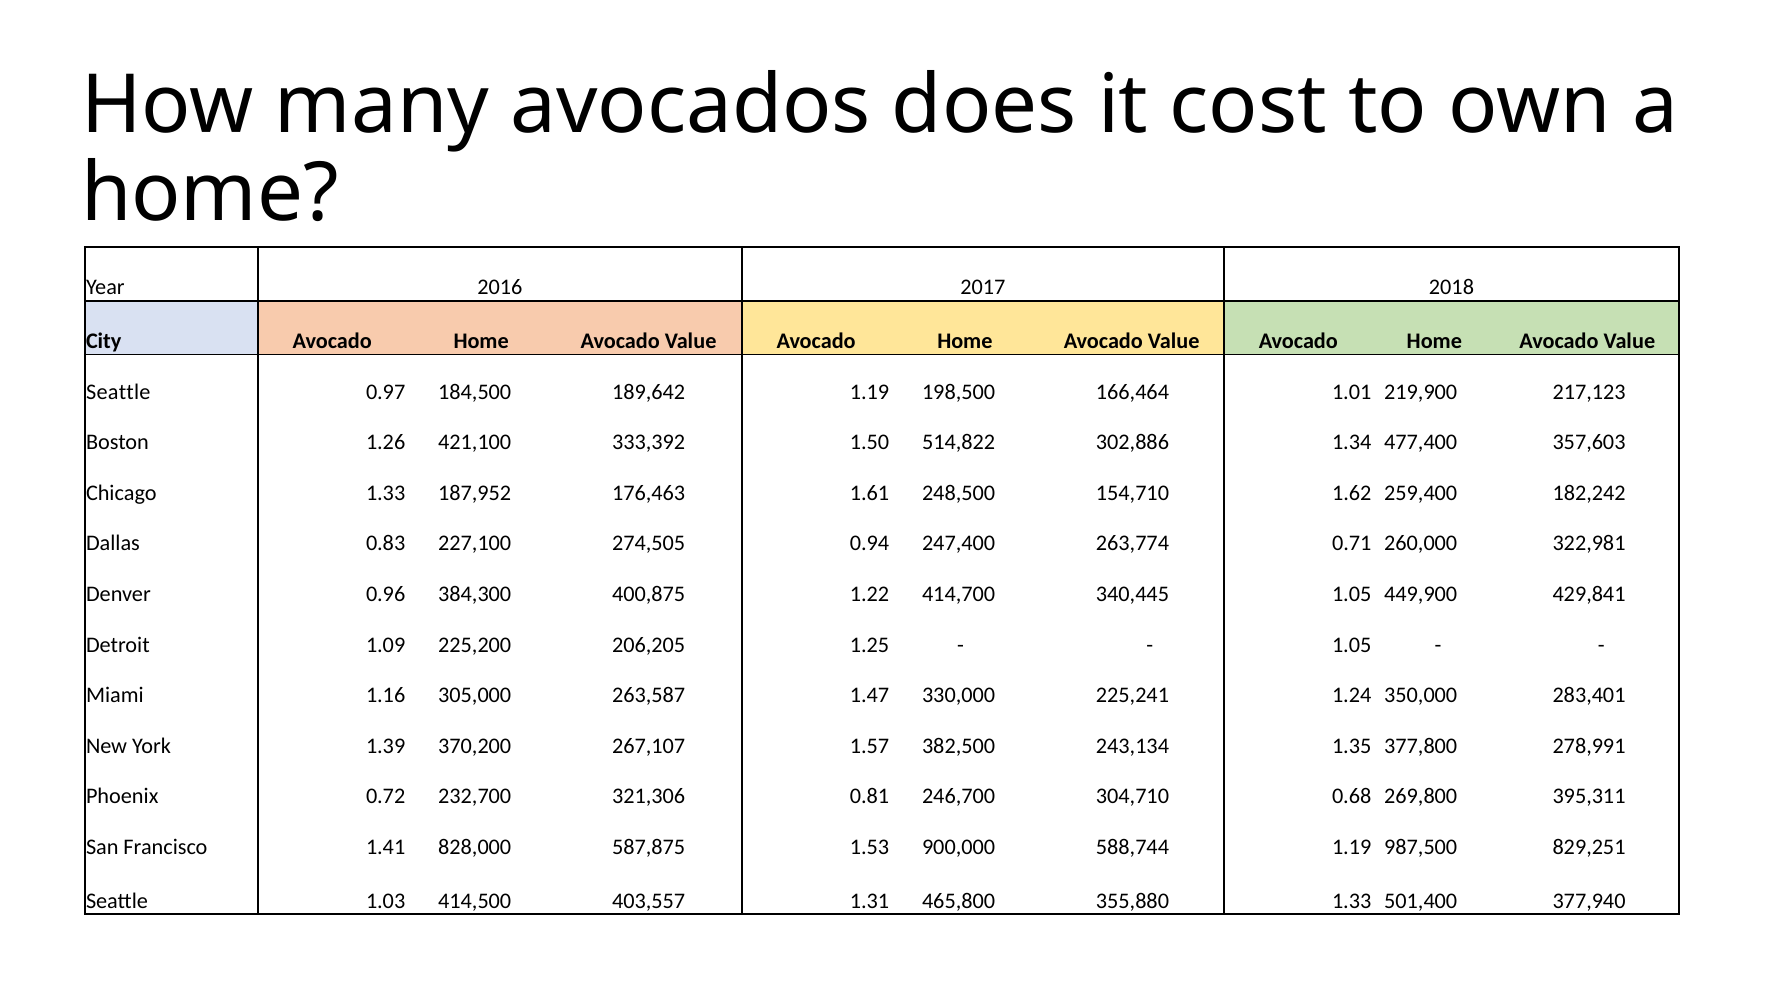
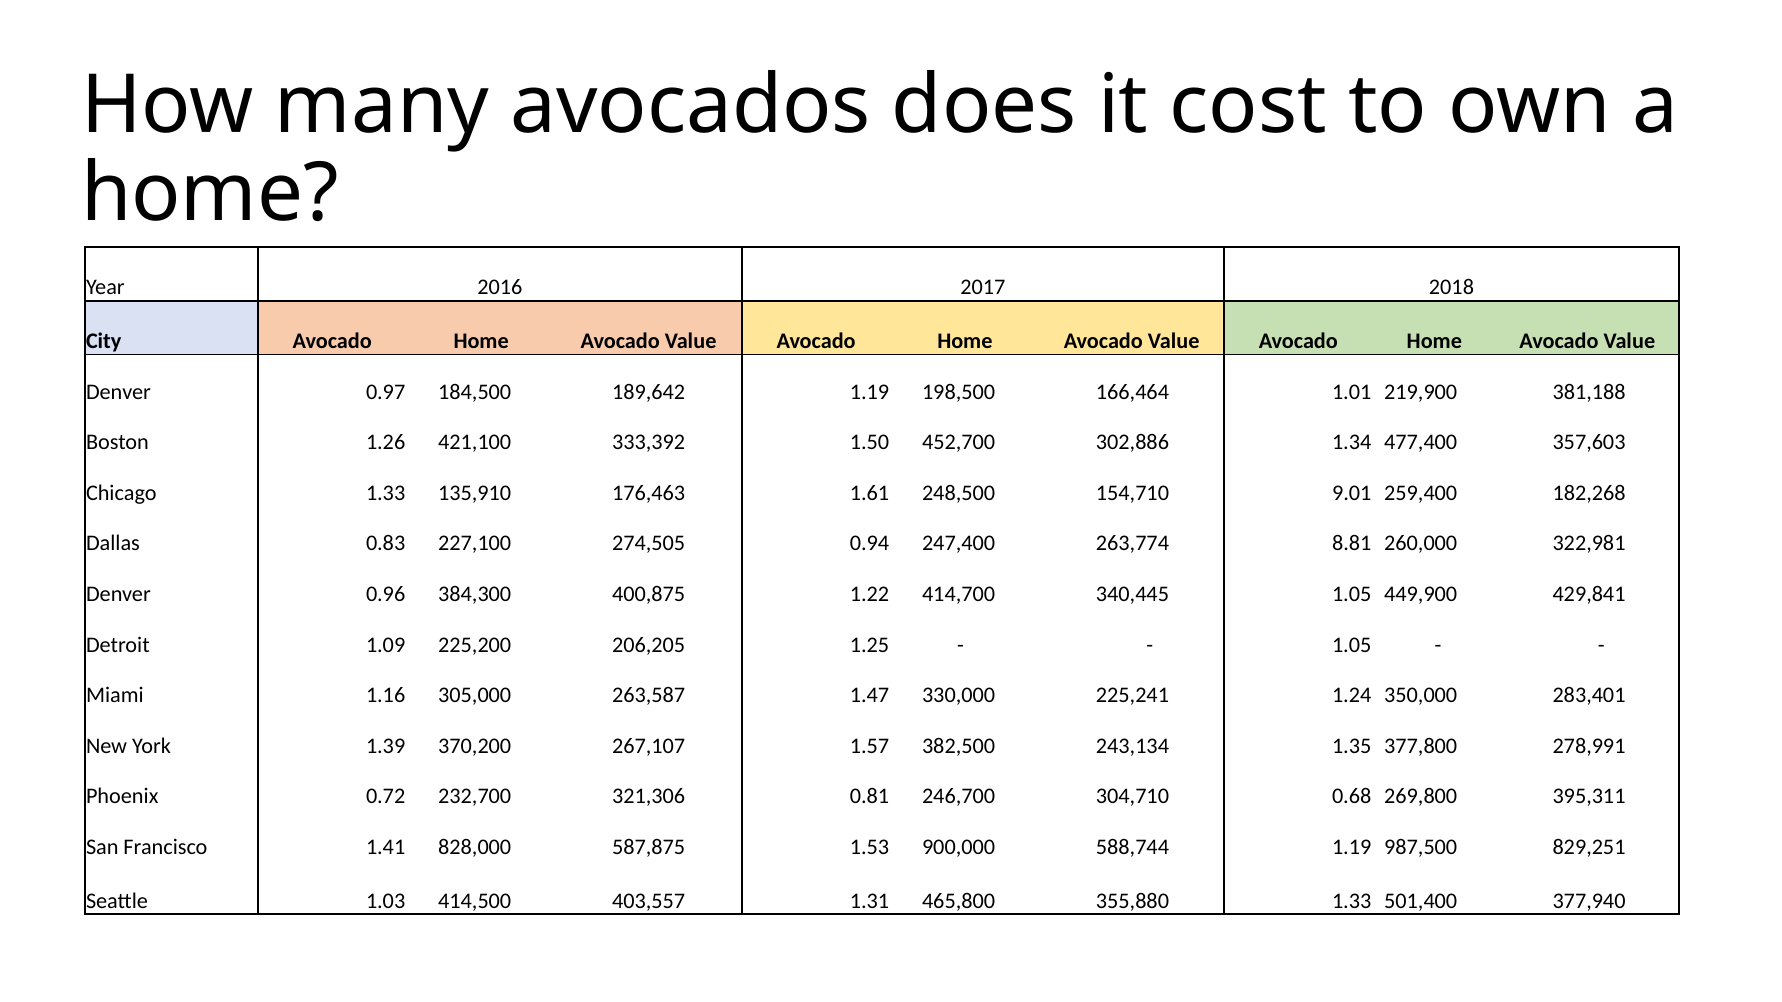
Seattle at (118, 392): Seattle -> Denver
217,123: 217,123 -> 381,188
514,822: 514,822 -> 452,700
187,952: 187,952 -> 135,910
1.62: 1.62 -> 9.01
182,242: 182,242 -> 182,268
0.71: 0.71 -> 8.81
